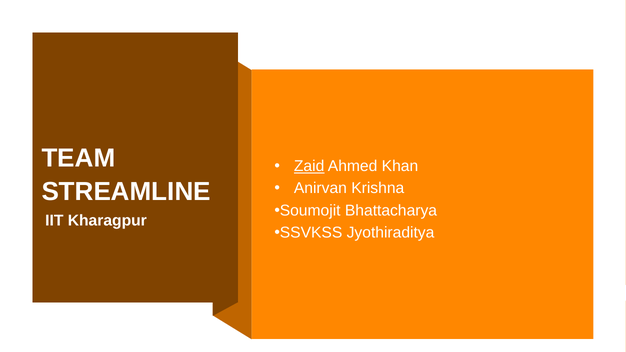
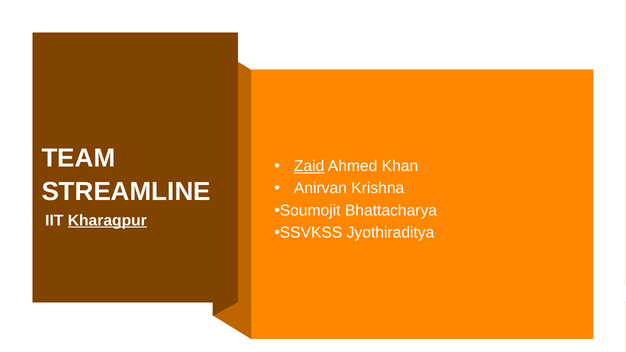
Kharagpur underline: none -> present
